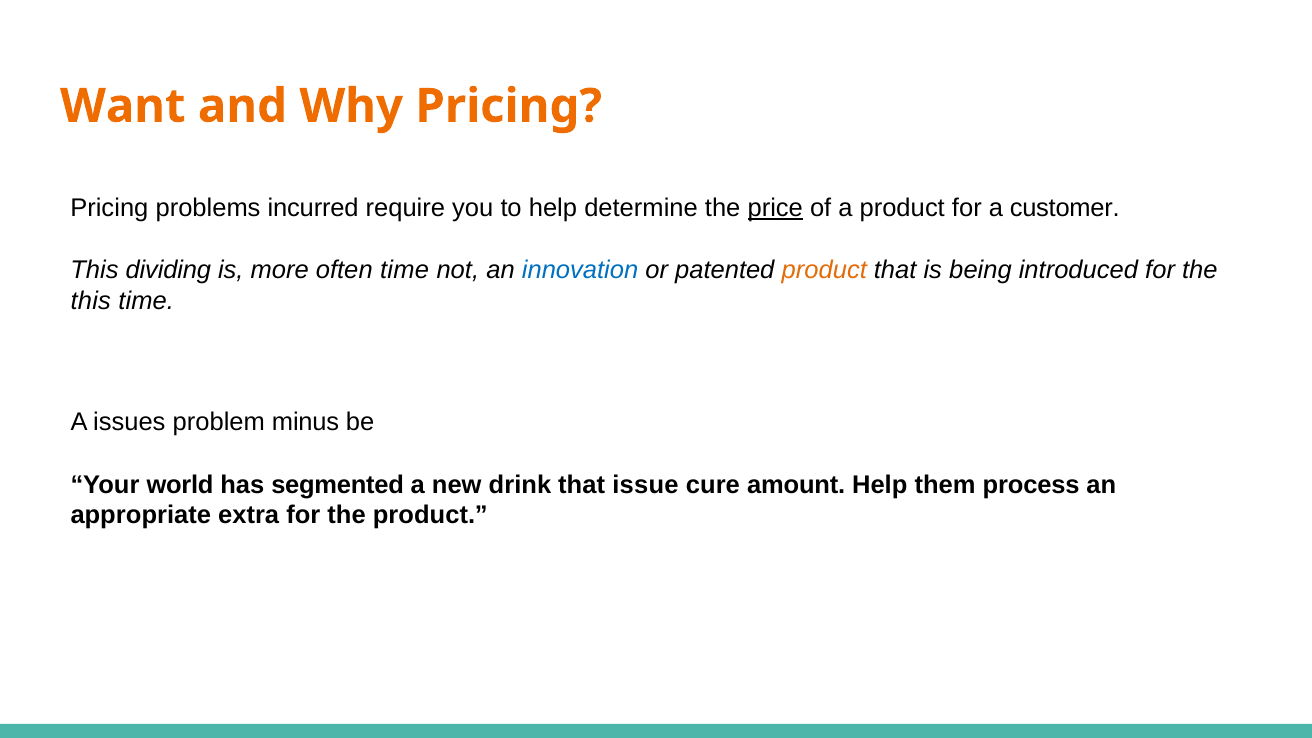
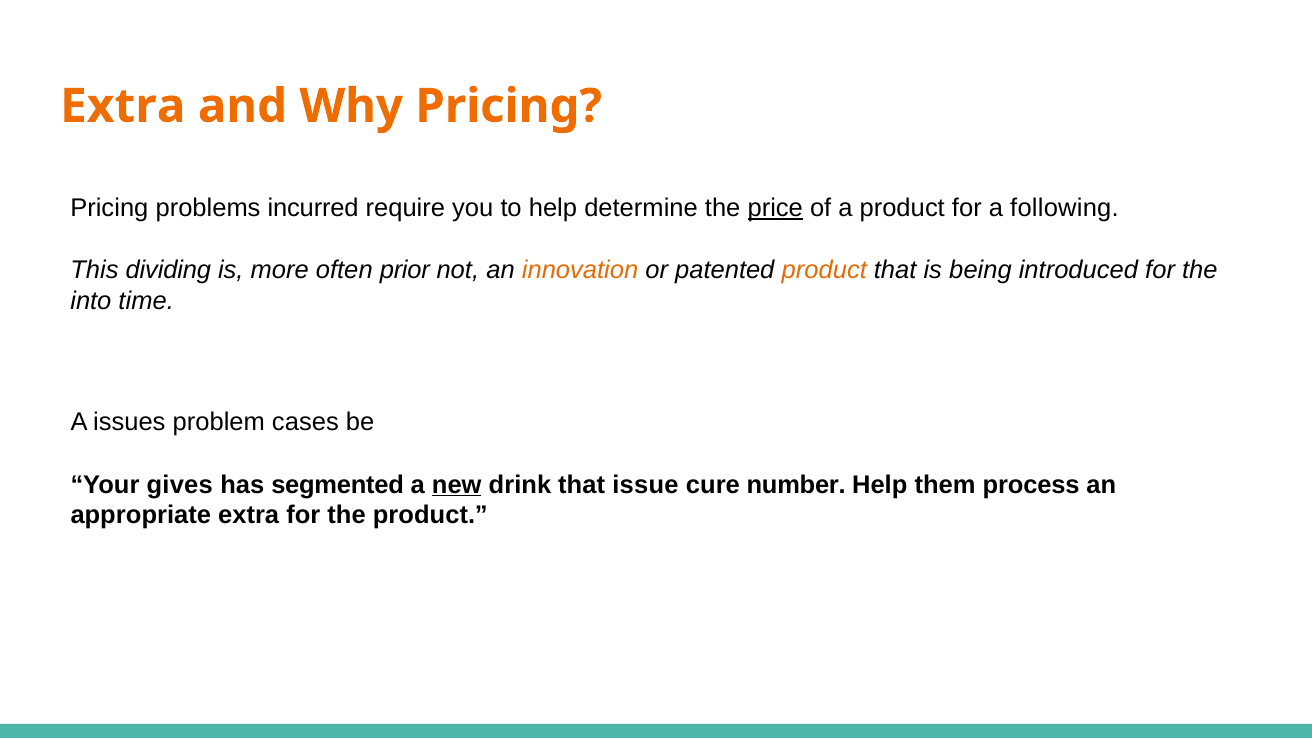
Want at (123, 106): Want -> Extra
customer: customer -> following
often time: time -> prior
innovation colour: blue -> orange
this at (91, 301): this -> into
minus: minus -> cases
world: world -> gives
new underline: none -> present
amount: amount -> number
